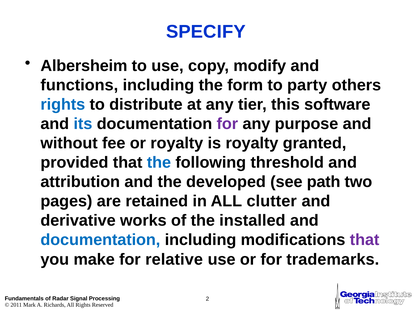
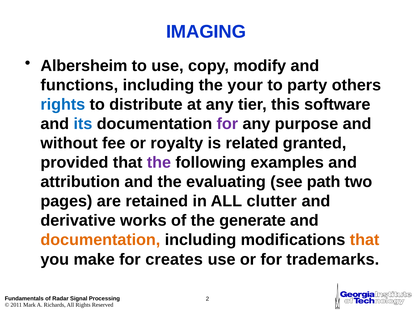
SPECIFY: SPECIFY -> IMAGING
form: form -> your
is royalty: royalty -> related
the at (159, 163) colour: blue -> purple
threshold: threshold -> examples
developed: developed -> evaluating
installed: installed -> generate
documentation at (100, 240) colour: blue -> orange
that at (365, 240) colour: purple -> orange
relative: relative -> creates
